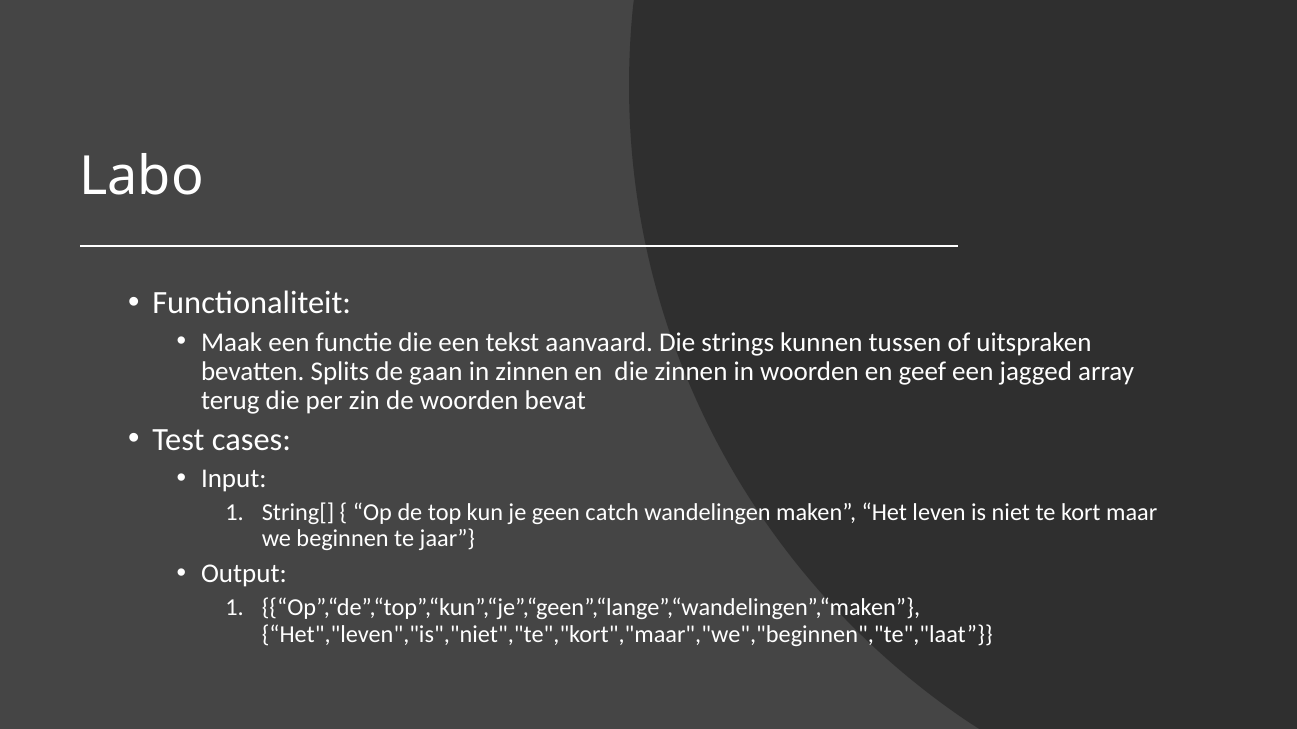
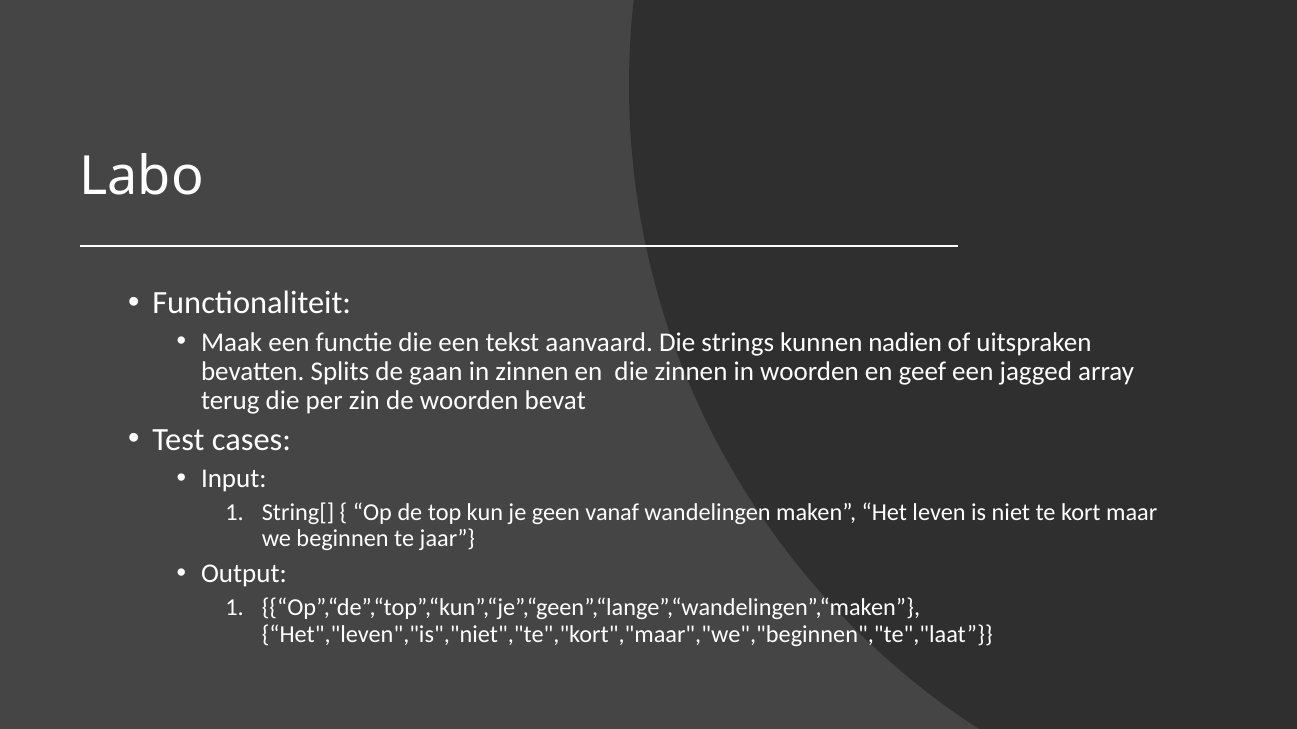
tussen: tussen -> nadien
catch: catch -> vanaf
